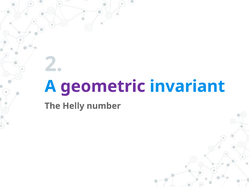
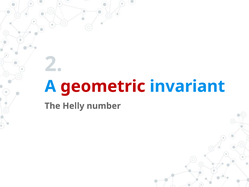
geometric colour: purple -> red
